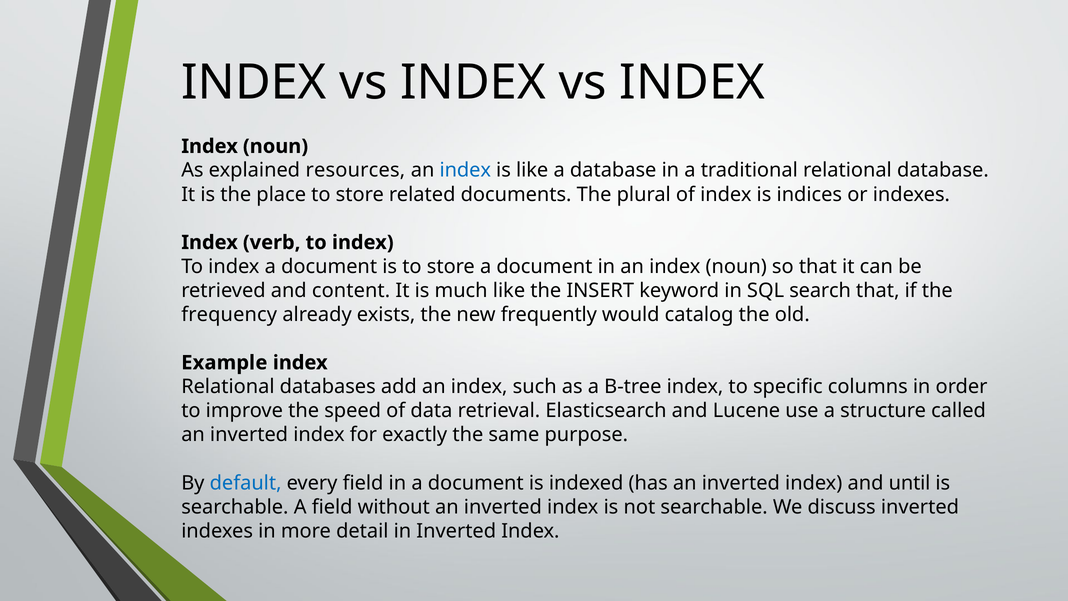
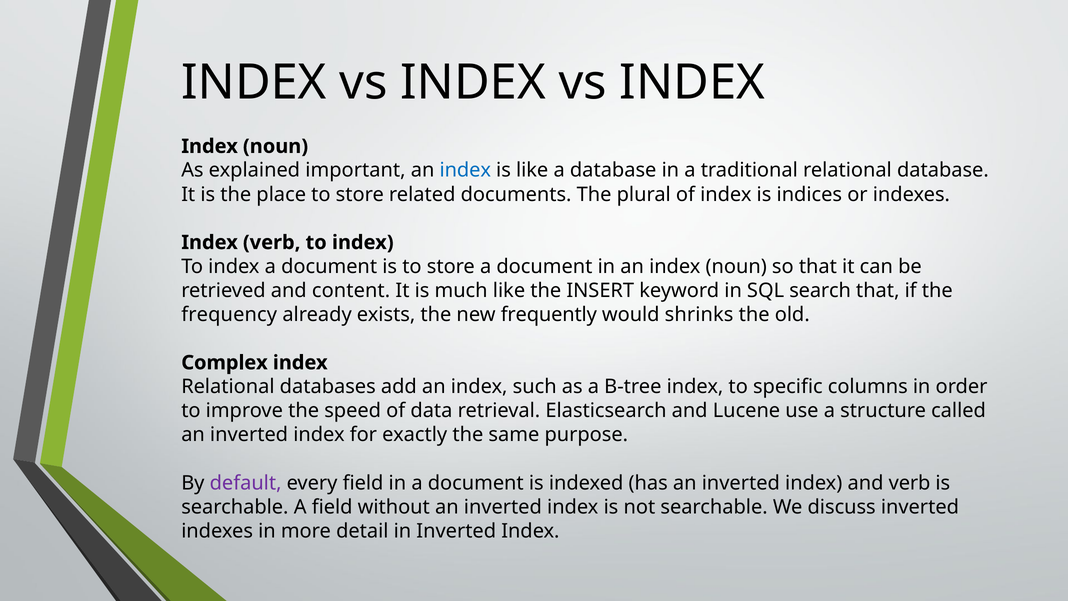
resources: resources -> important
catalog: catalog -> shrinks
Example: Example -> Complex
default colour: blue -> purple
and until: until -> verb
